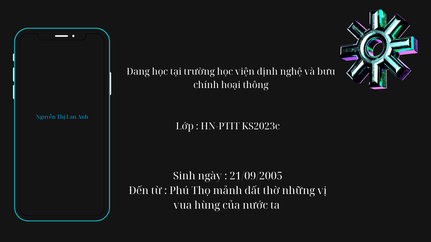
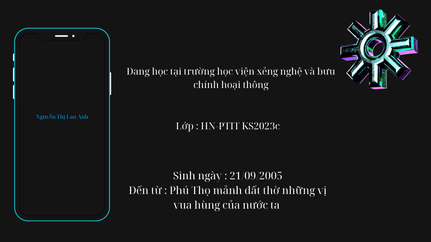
định: định -> xẻng
